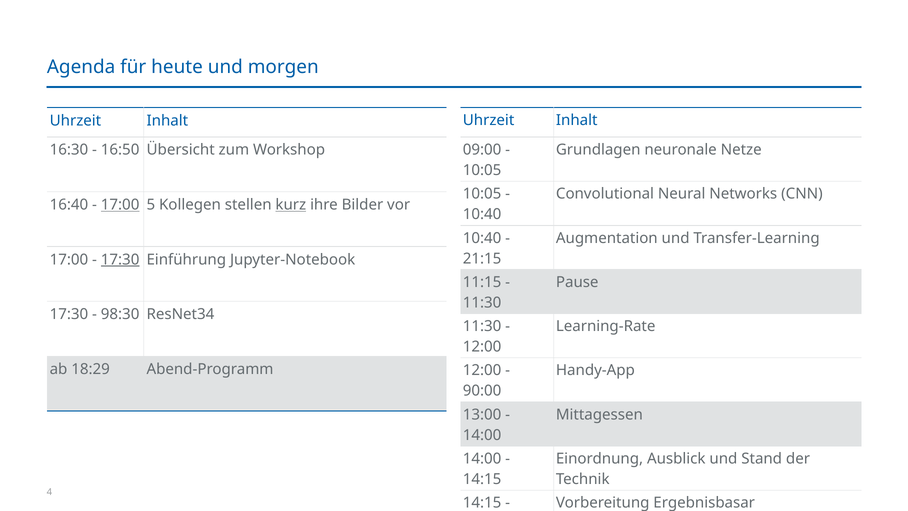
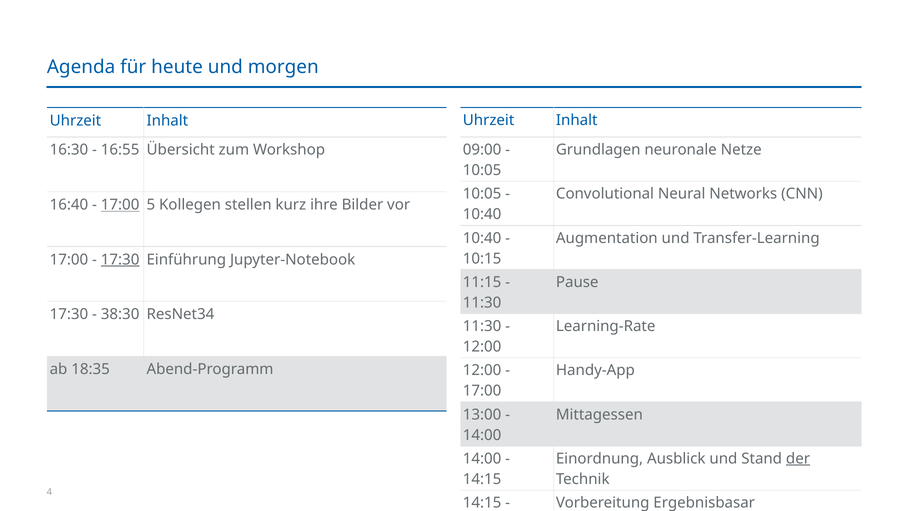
16:50: 16:50 -> 16:55
kurz underline: present -> none
21:15: 21:15 -> 10:15
98:30: 98:30 -> 38:30
18:29: 18:29 -> 18:35
90:00 at (482, 391): 90:00 -> 17:00
der underline: none -> present
